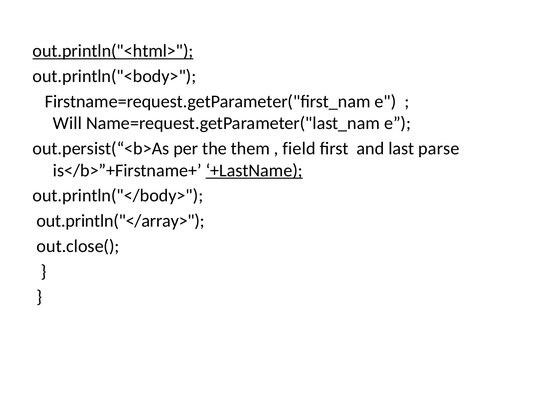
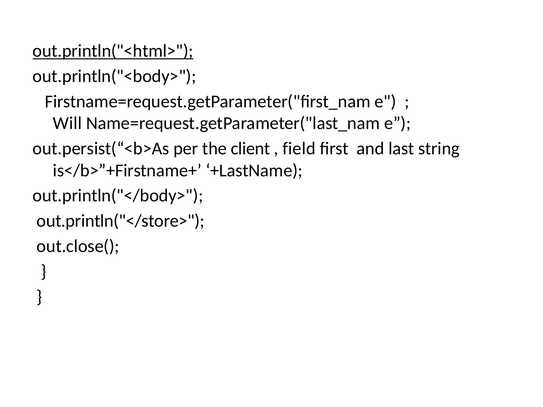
them: them -> client
parse: parse -> string
+LastName underline: present -> none
out.println("</array>: out.println("</array> -> out.println("</store>
